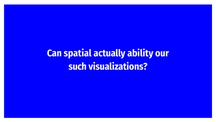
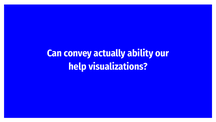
spatial: spatial -> convey
such: such -> help
